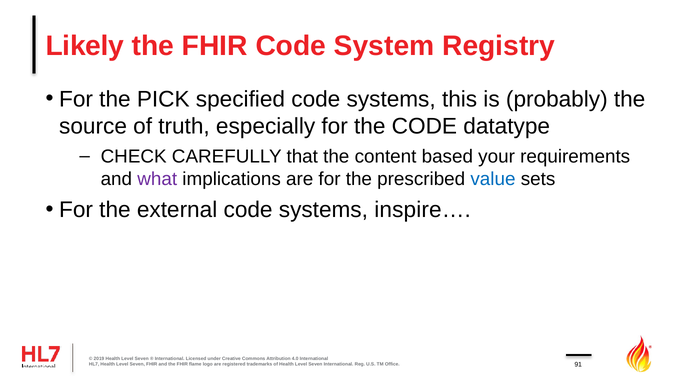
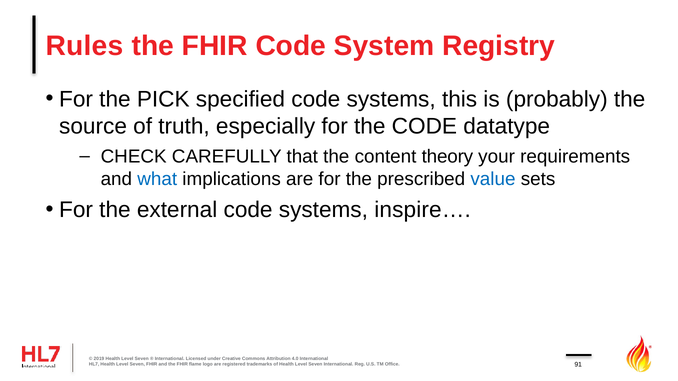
Likely: Likely -> Rules
based: based -> theory
what colour: purple -> blue
